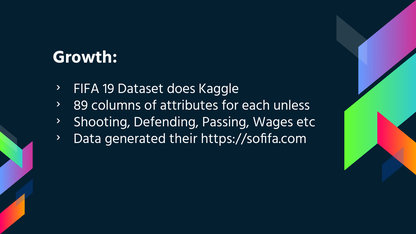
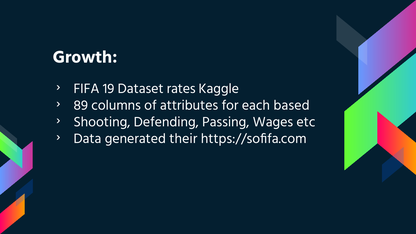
does: does -> rates
unless: unless -> based
